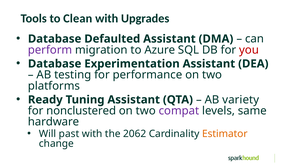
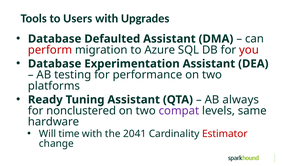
Clean: Clean -> Users
perform colour: purple -> red
variety: variety -> always
past: past -> time
2062: 2062 -> 2041
Estimator colour: orange -> red
